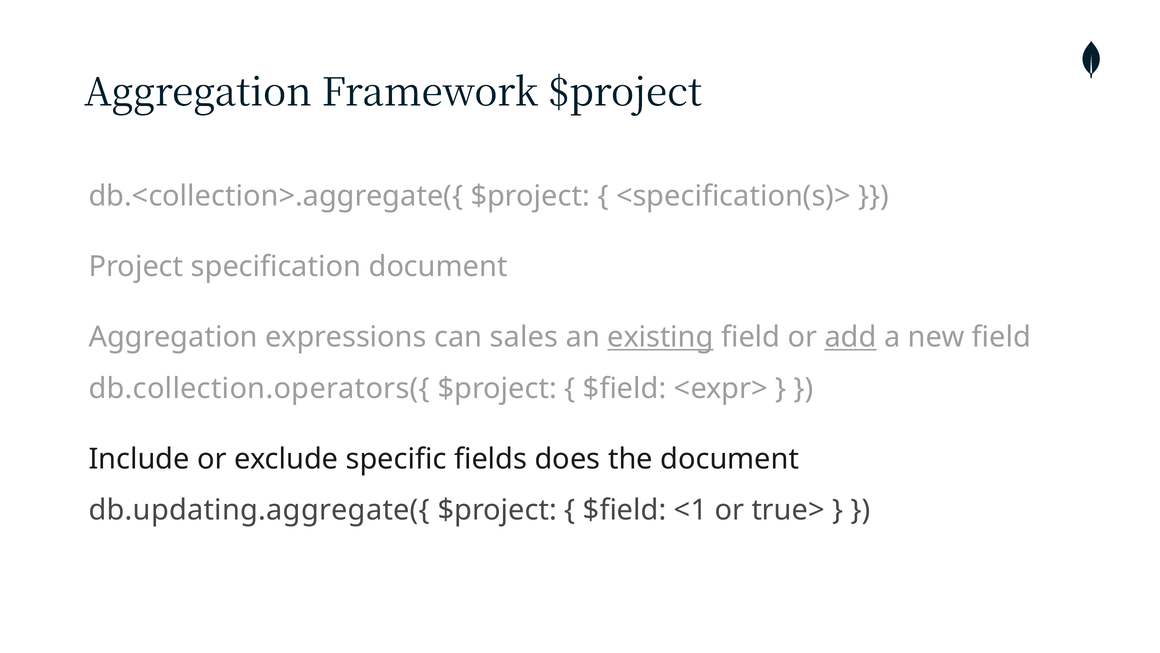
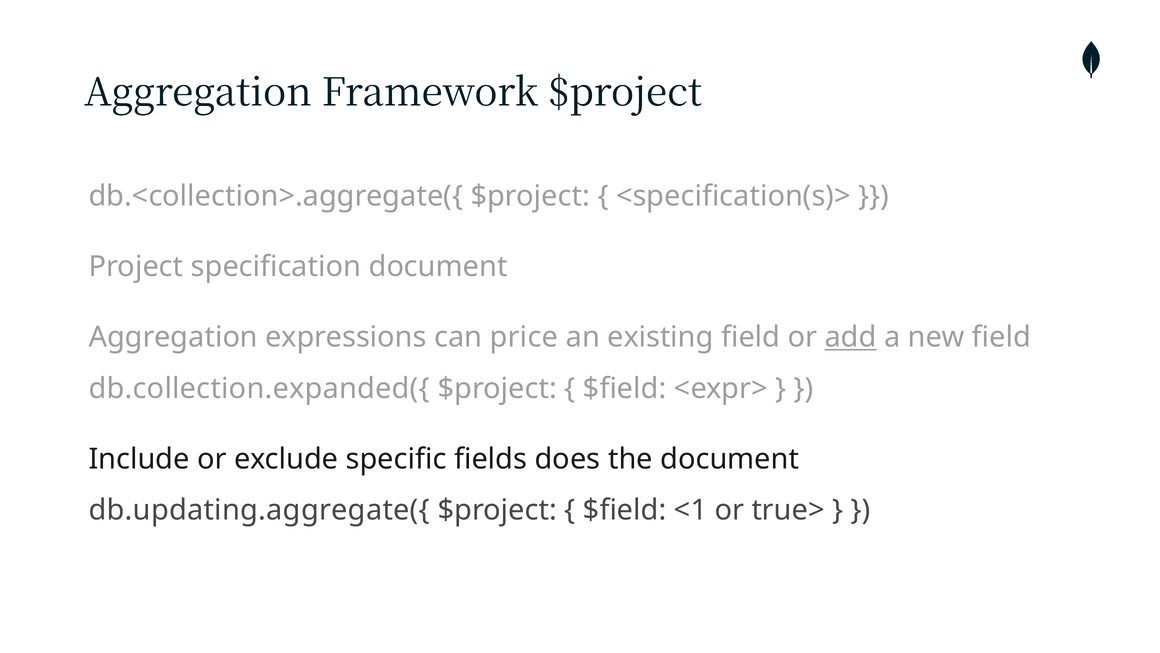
sales: sales -> price
existing underline: present -> none
db.collection.operators({: db.collection.operators({ -> db.collection.expanded({
